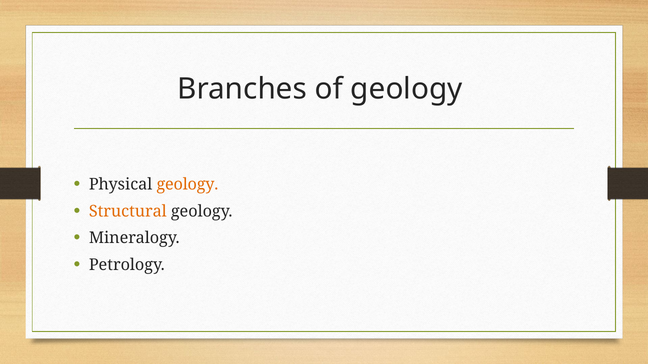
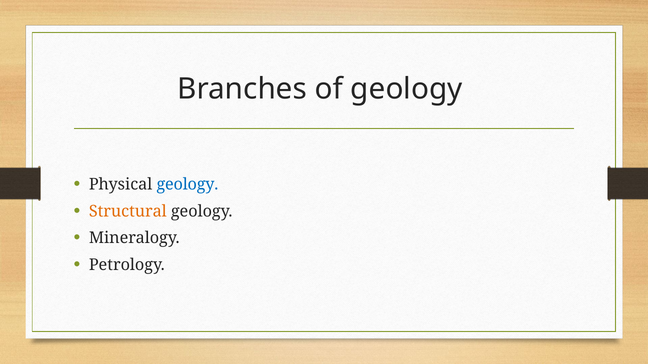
geology at (187, 185) colour: orange -> blue
